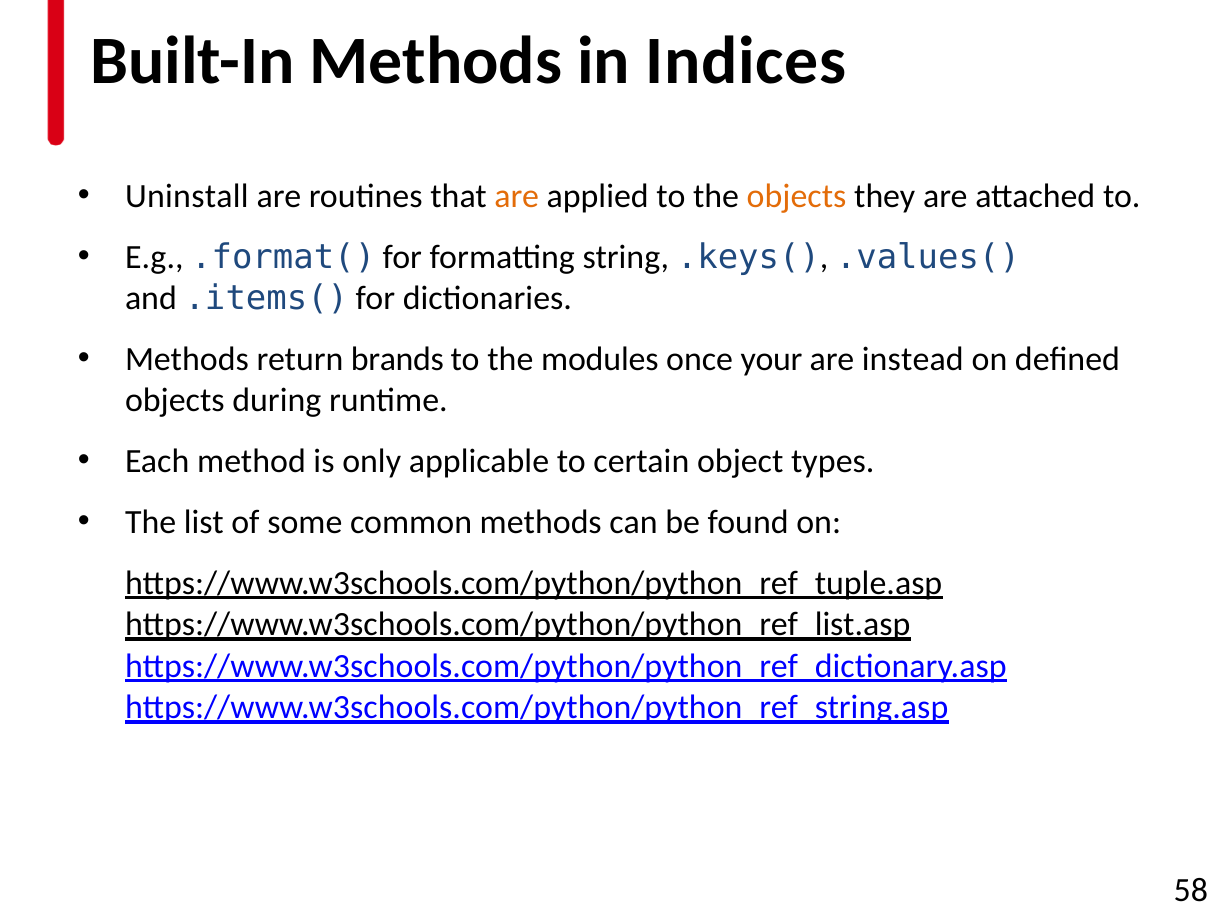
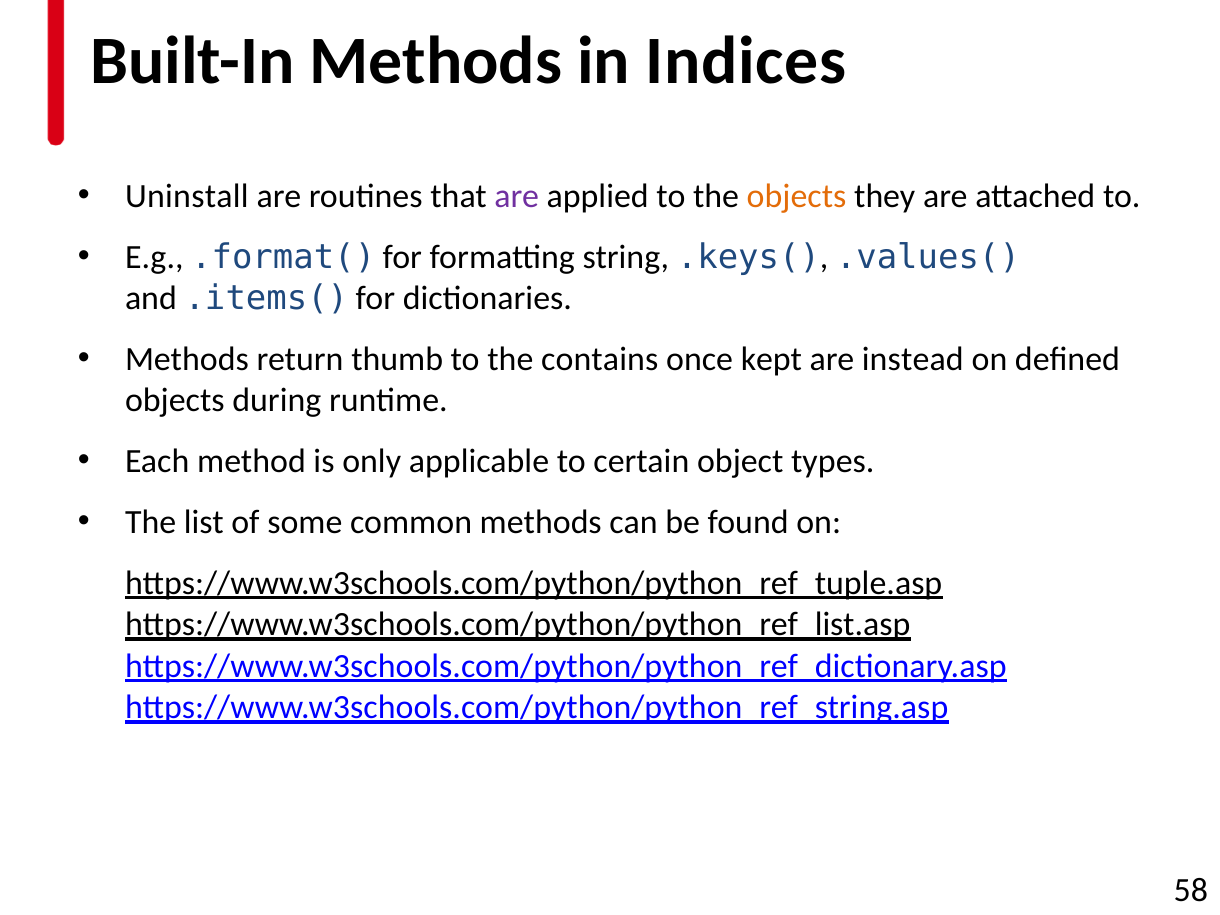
are at (517, 196) colour: orange -> purple
brands: brands -> thumb
modules: modules -> contains
your: your -> kept
